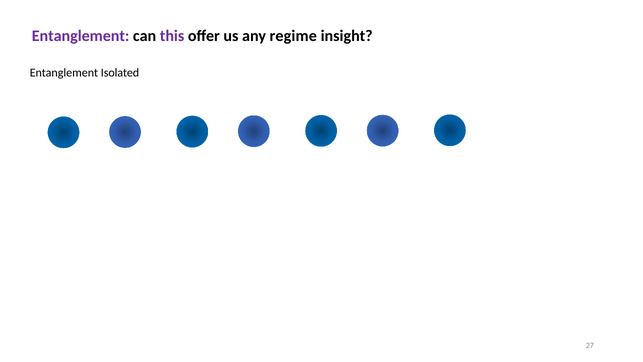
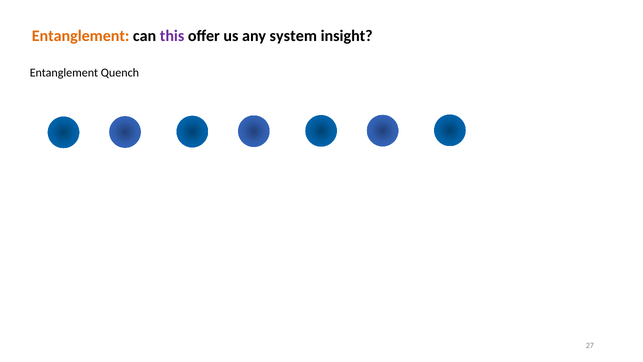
Entanglement at (81, 36) colour: purple -> orange
regime: regime -> system
Isolated: Isolated -> Quench
